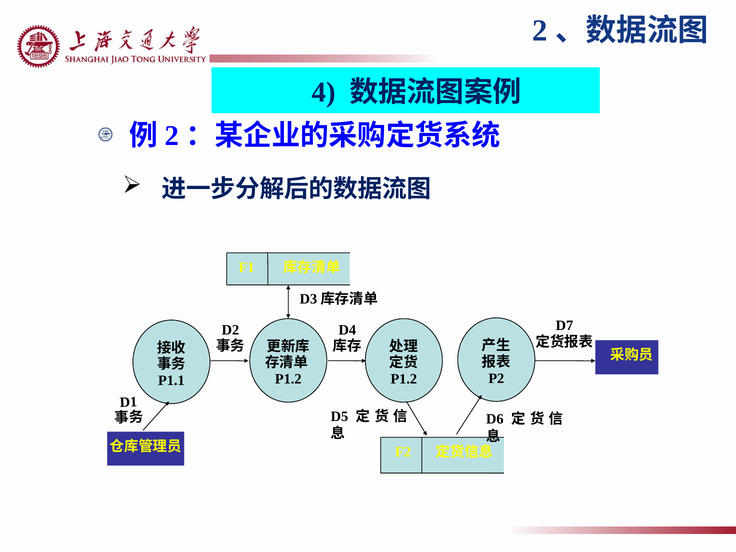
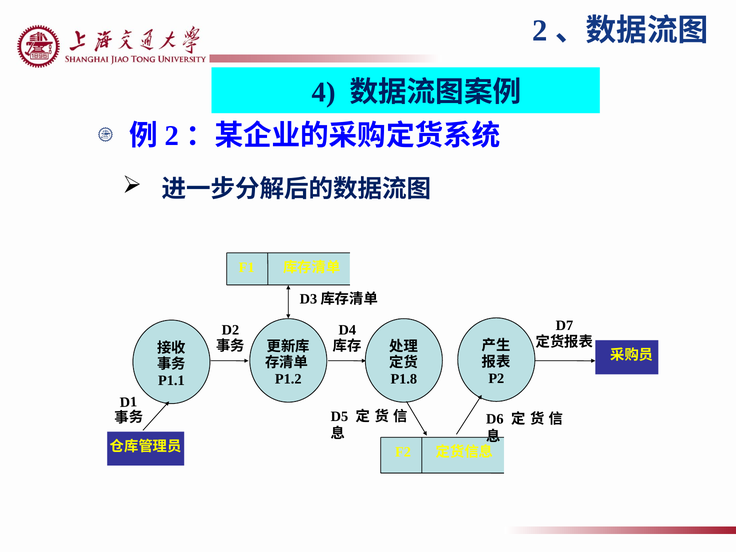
P1.2 at (404, 379): P1.2 -> P1.8
